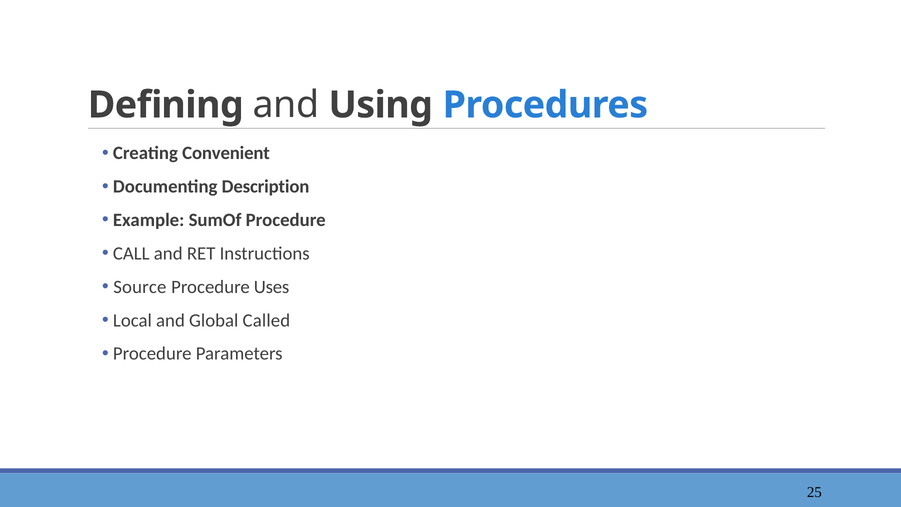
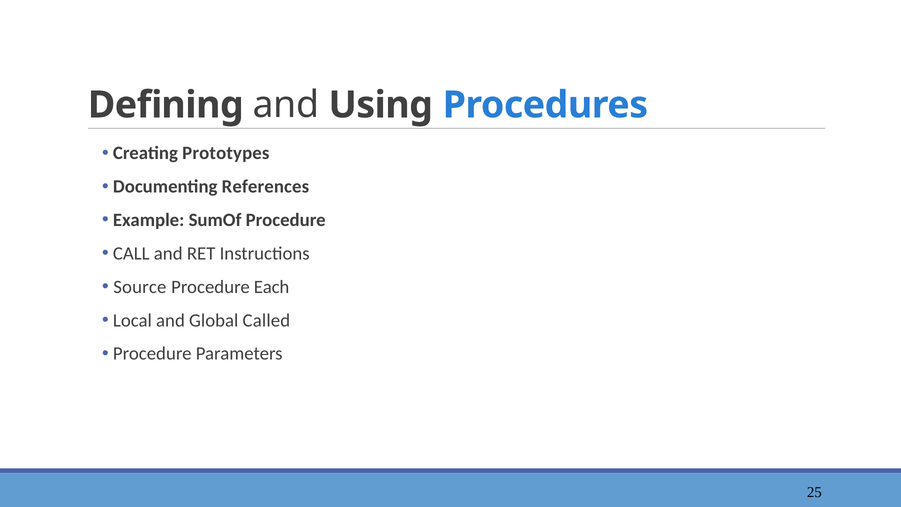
Convenient: Convenient -> Prototypes
Description: Description -> References
Uses: Uses -> Each
